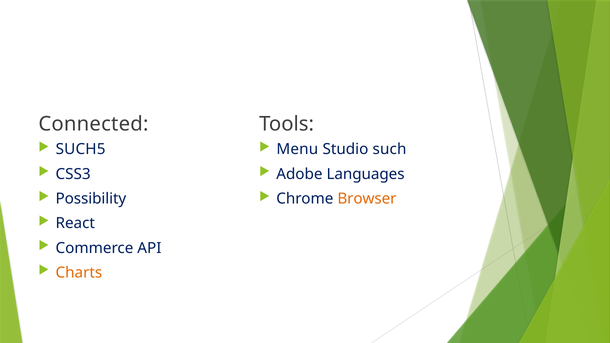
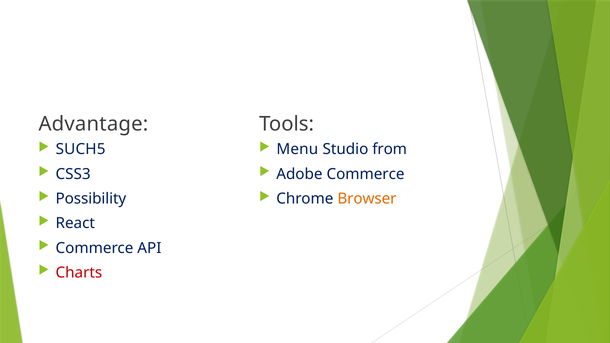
Connected: Connected -> Advantage
such: such -> from
Adobe Languages: Languages -> Commerce
Charts colour: orange -> red
